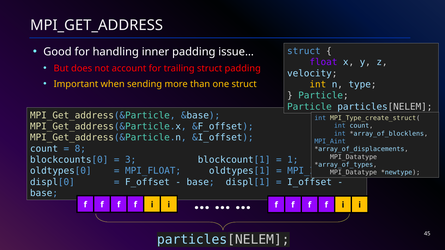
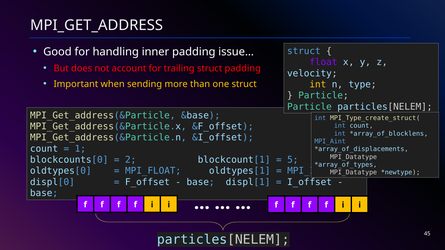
8: 8 -> 1
3: 3 -> 2
1: 1 -> 5
